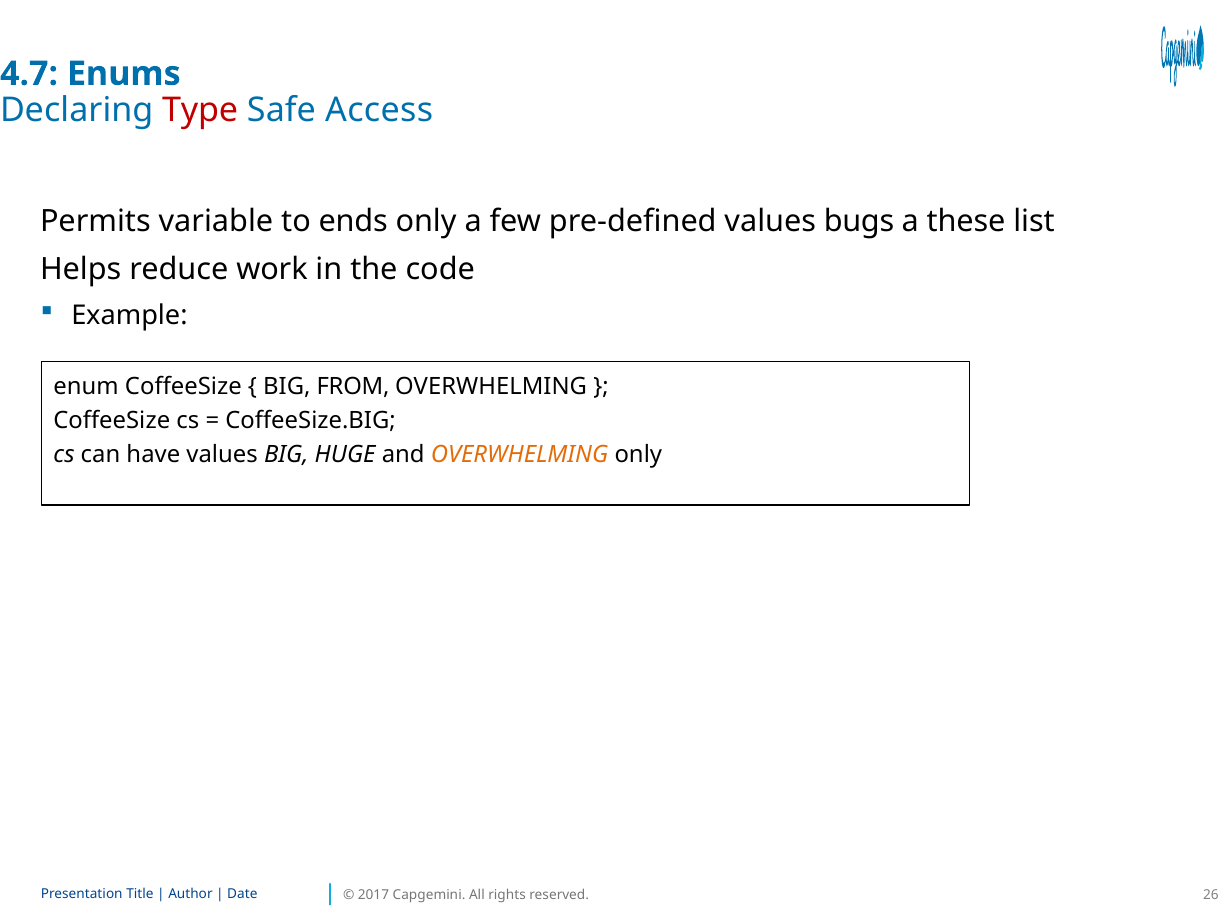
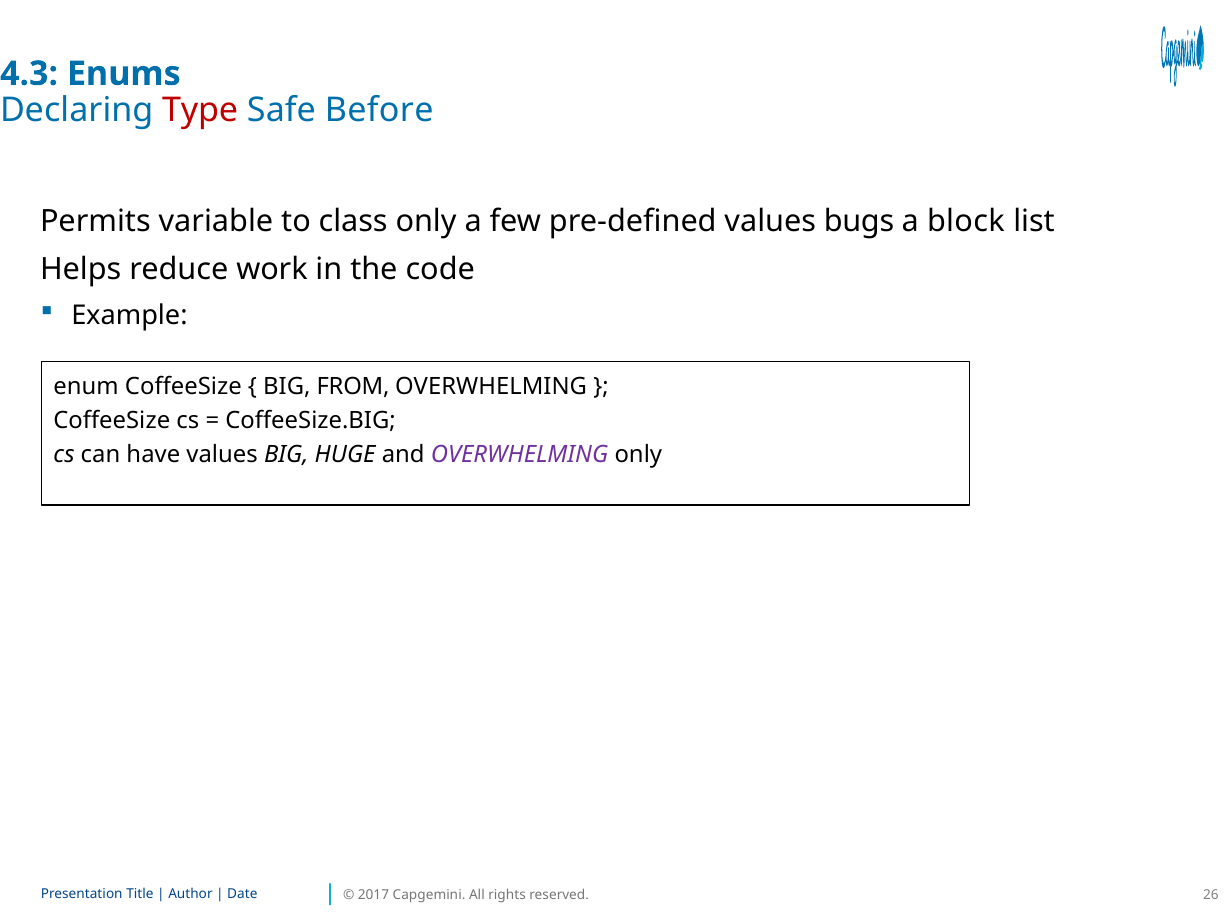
4.7: 4.7 -> 4.3
Access: Access -> Before
ends: ends -> class
these: these -> block
OVERWHELMING at (520, 455) colour: orange -> purple
